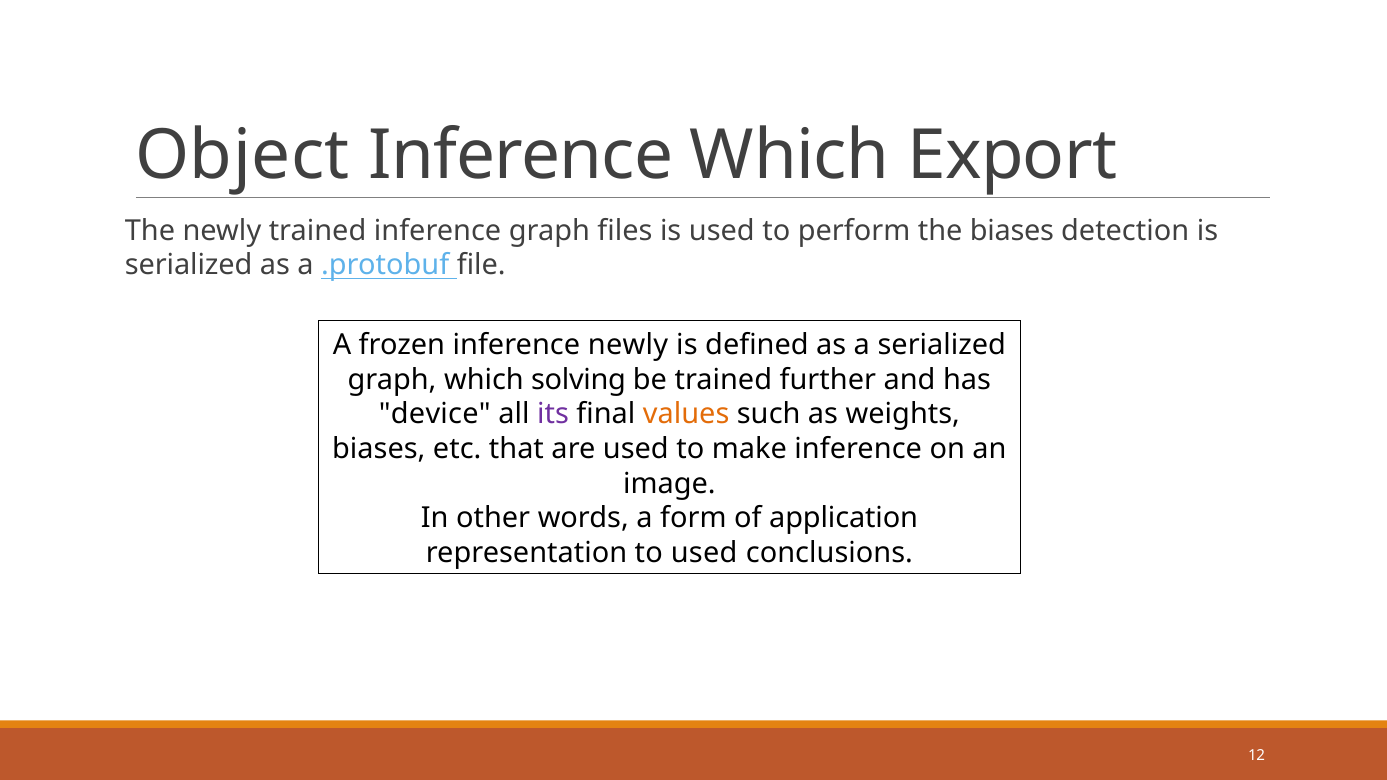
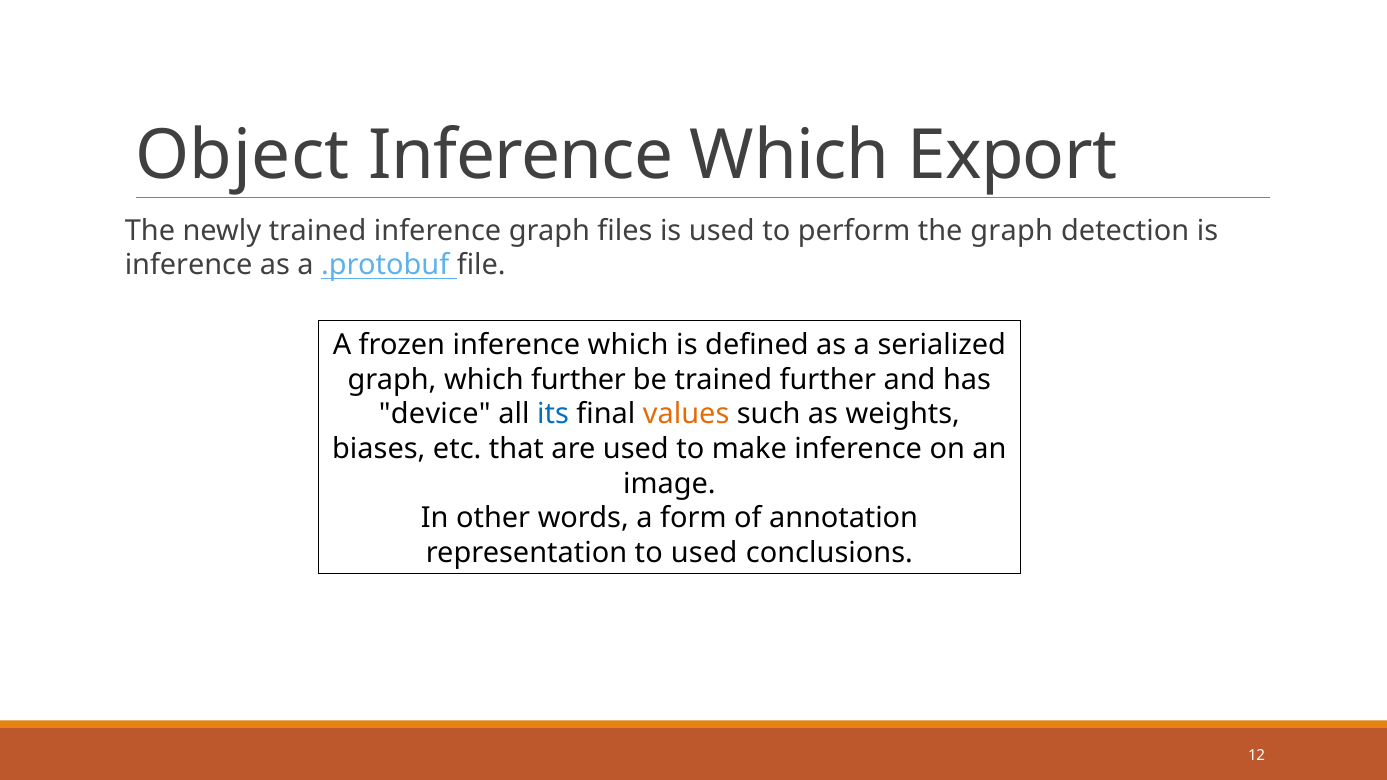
the biases: biases -> graph
serialized at (189, 265): serialized -> inference
frozen inference newly: newly -> which
which solving: solving -> further
its colour: purple -> blue
application: application -> annotation
